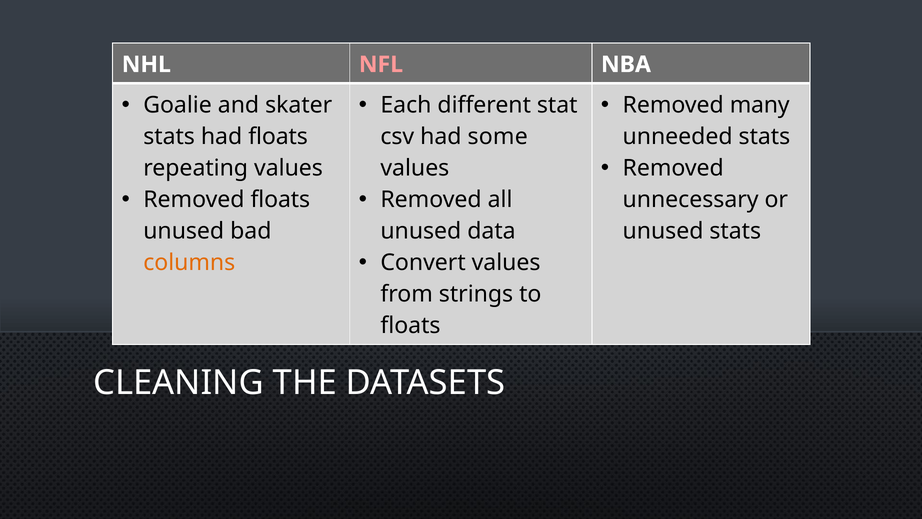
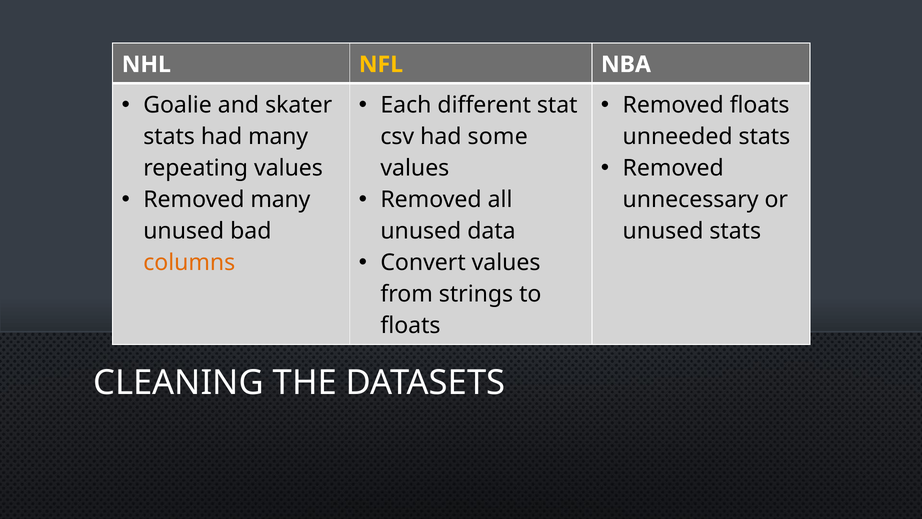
NFL colour: pink -> yellow
Removed many: many -> floats
had floats: floats -> many
Removed floats: floats -> many
